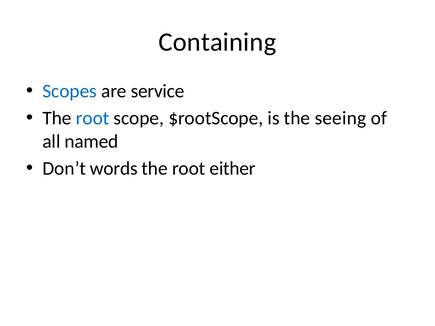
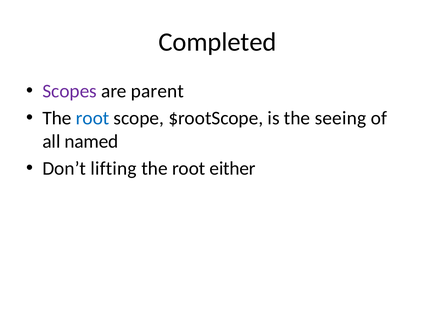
Containing: Containing -> Completed
Scopes colour: blue -> purple
service: service -> parent
words: words -> lifting
